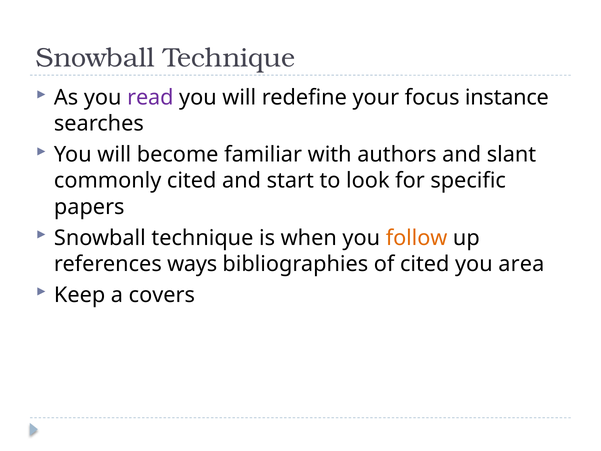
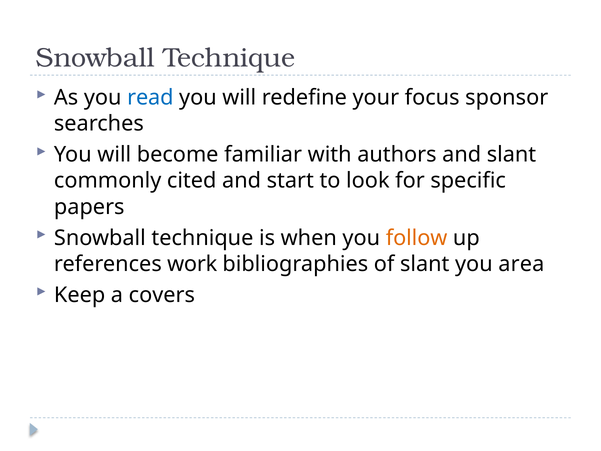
read colour: purple -> blue
instance: instance -> sponsor
ways: ways -> work
of cited: cited -> slant
